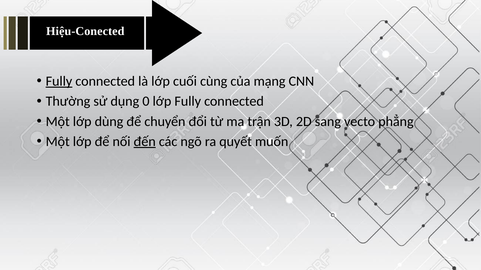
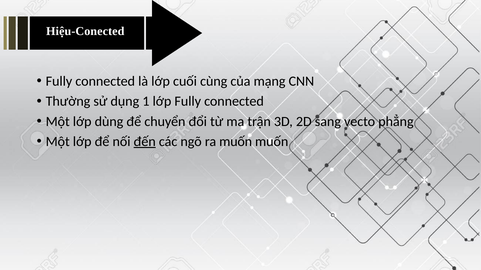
Fully at (59, 81) underline: present -> none
0: 0 -> 1
ra quyết: quyết -> muốn
